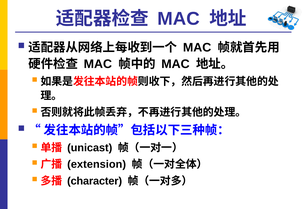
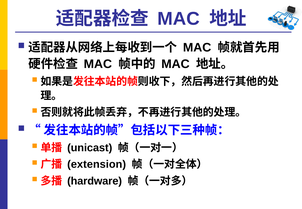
character: character -> hardware
